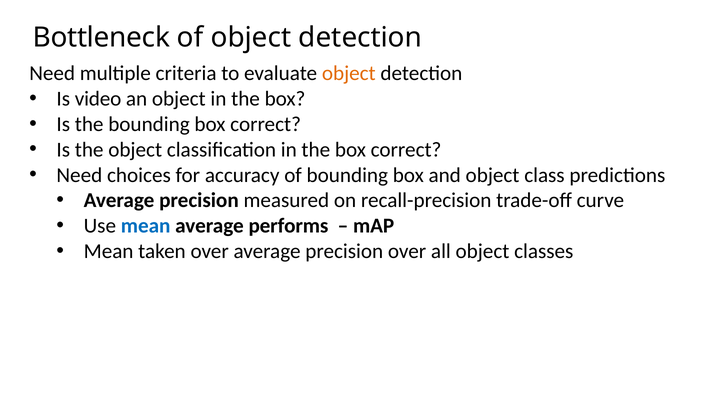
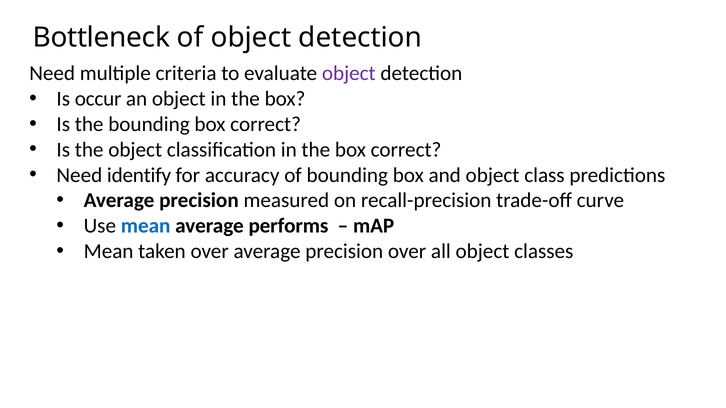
object at (349, 73) colour: orange -> purple
video: video -> occur
choices: choices -> identify
